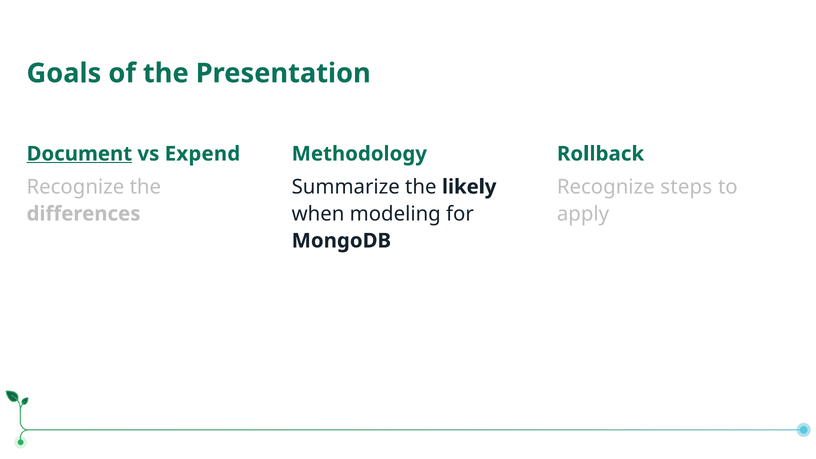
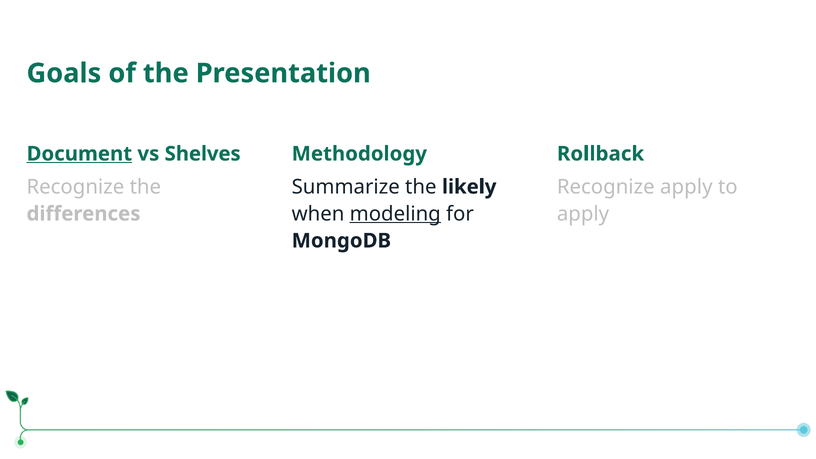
Expend: Expend -> Shelves
Recognize steps: steps -> apply
modeling underline: none -> present
